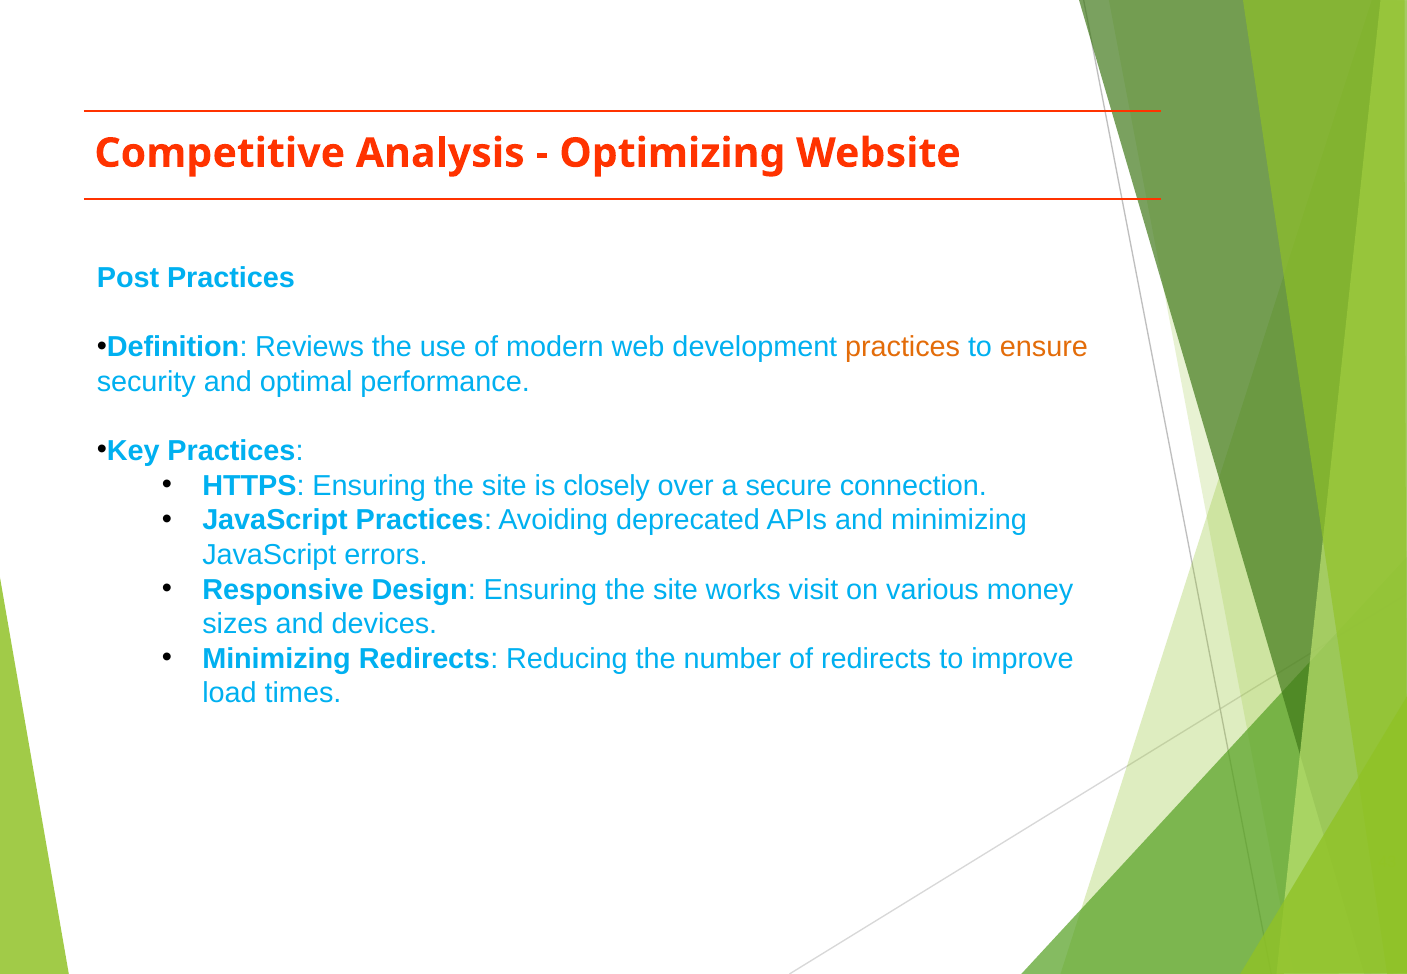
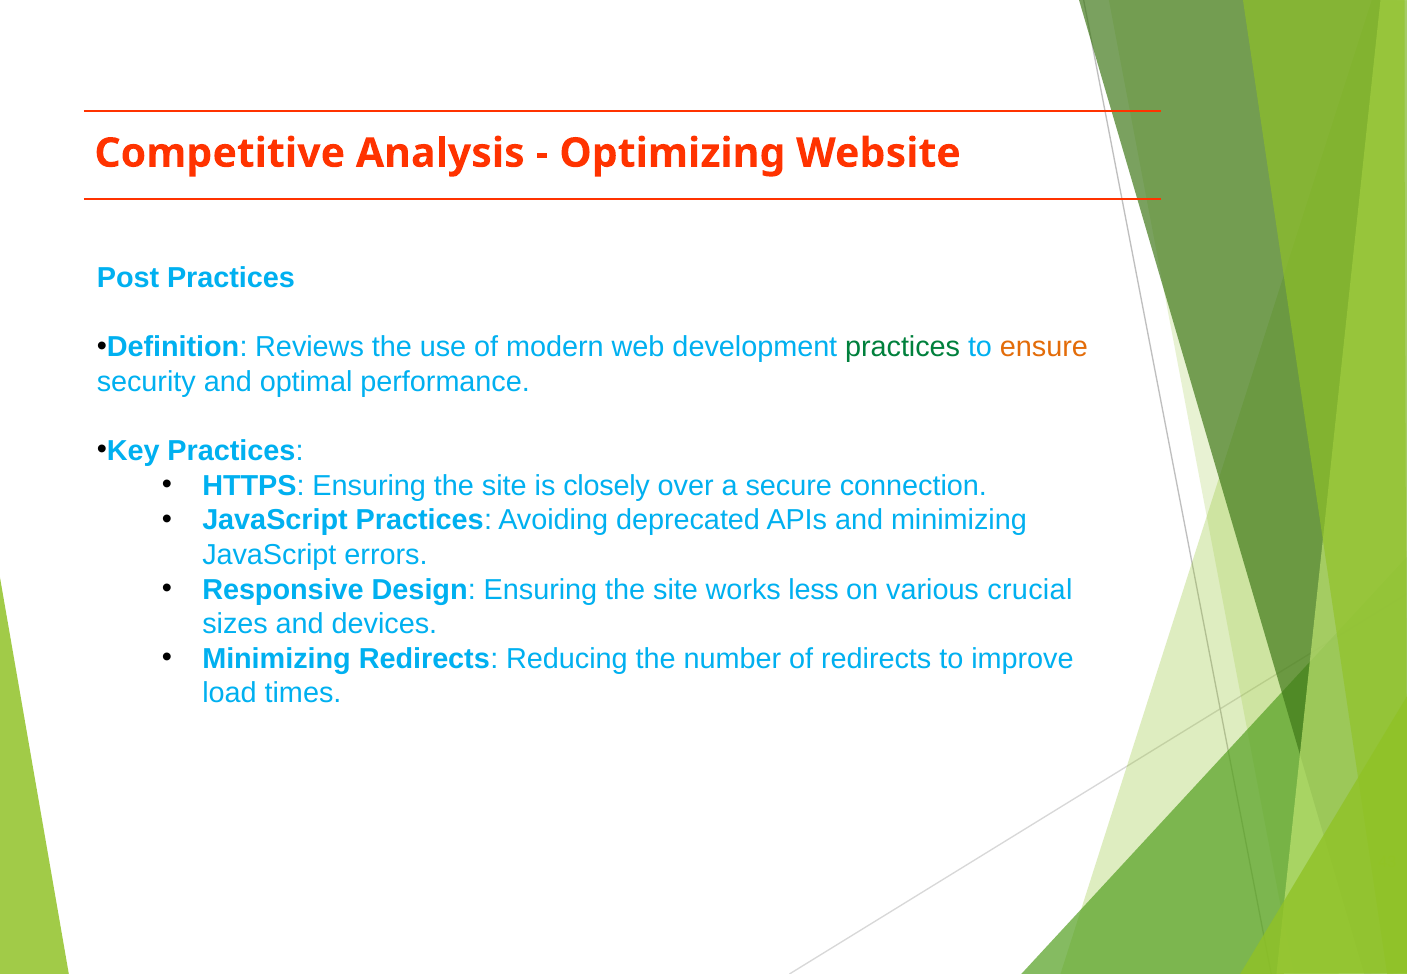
practices at (903, 347) colour: orange -> green
visit: visit -> less
money: money -> crucial
